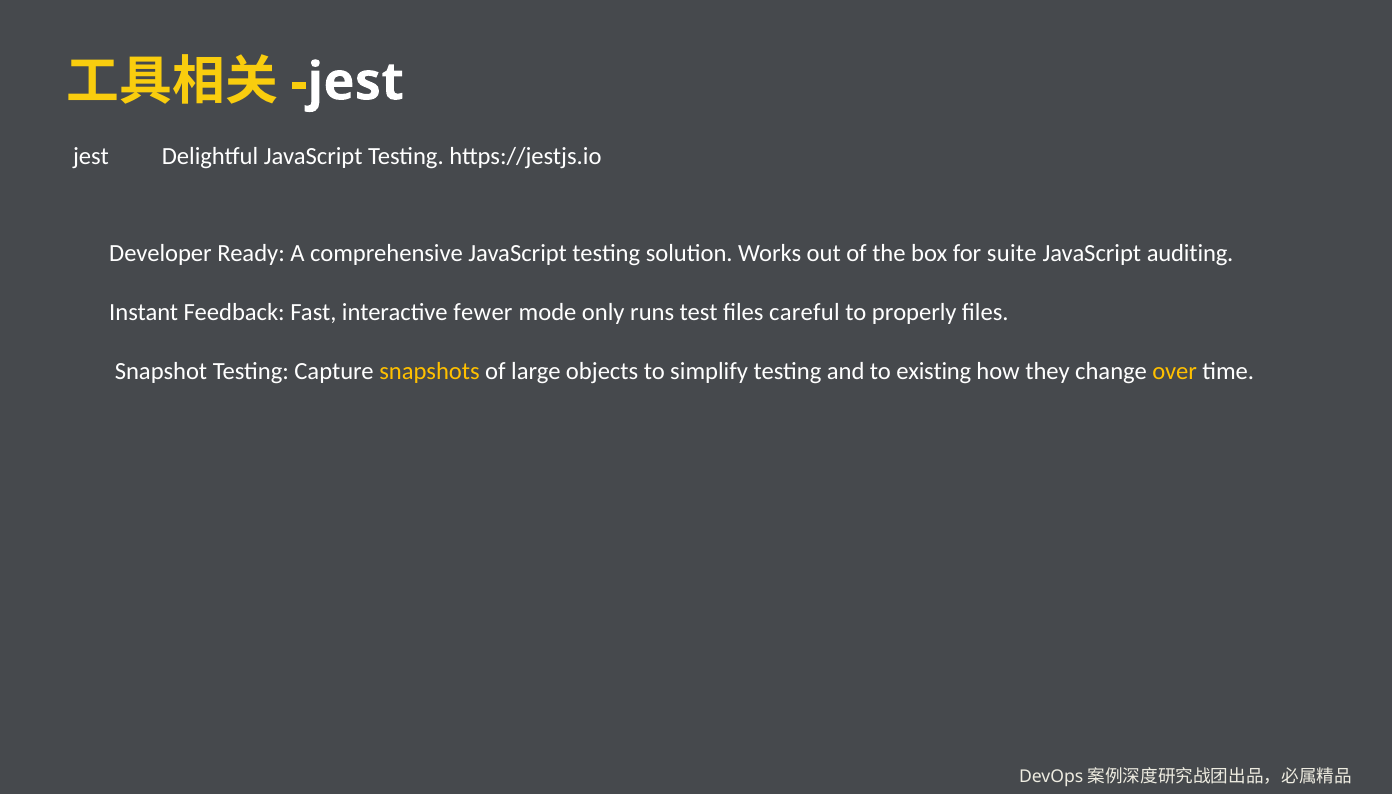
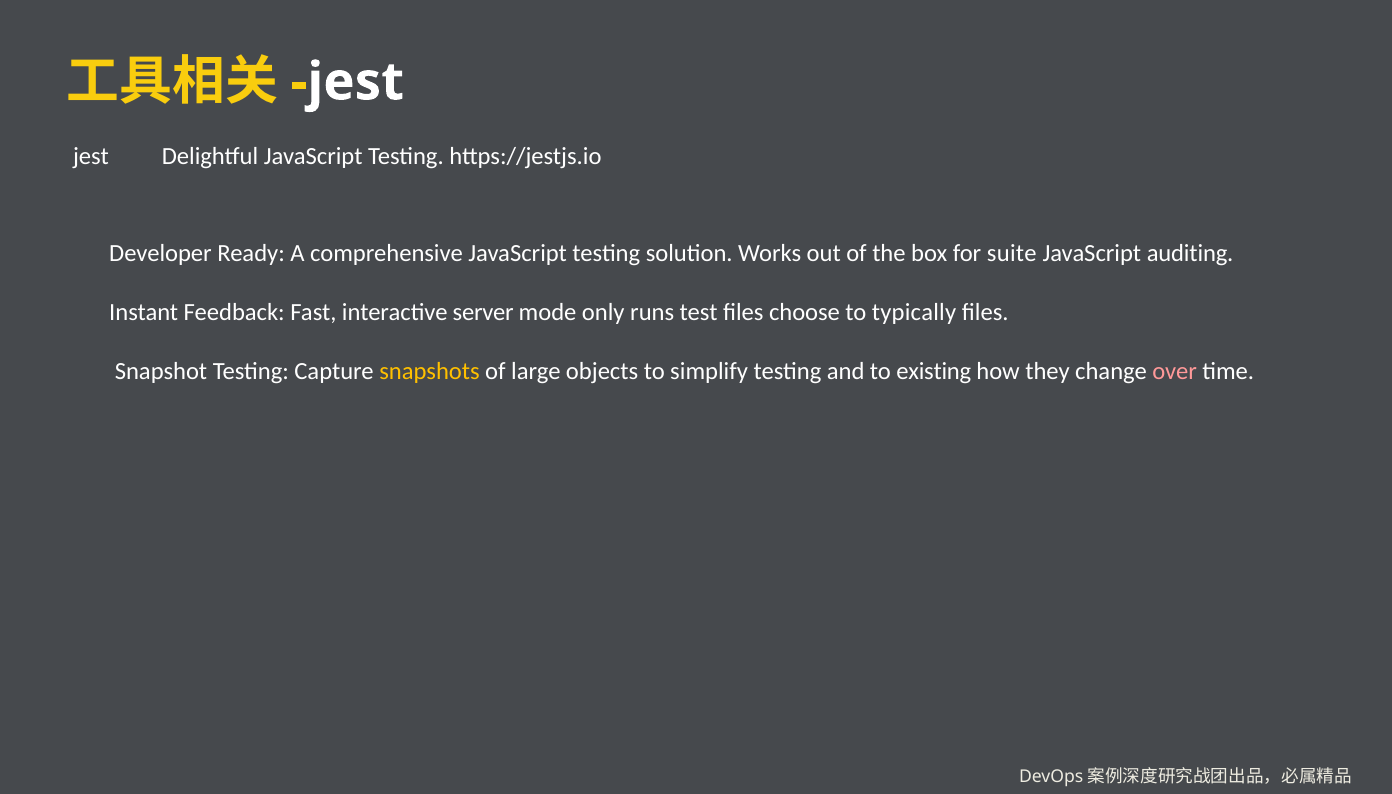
fewer: fewer -> server
careful: careful -> choose
properly: properly -> typically
over colour: yellow -> pink
